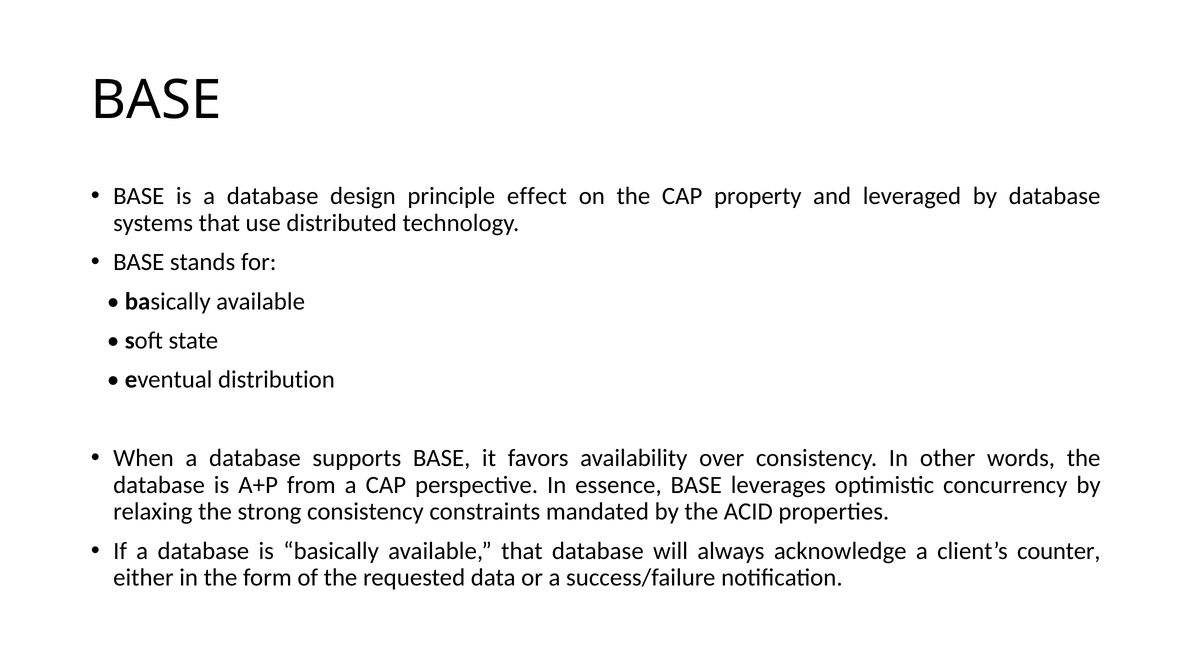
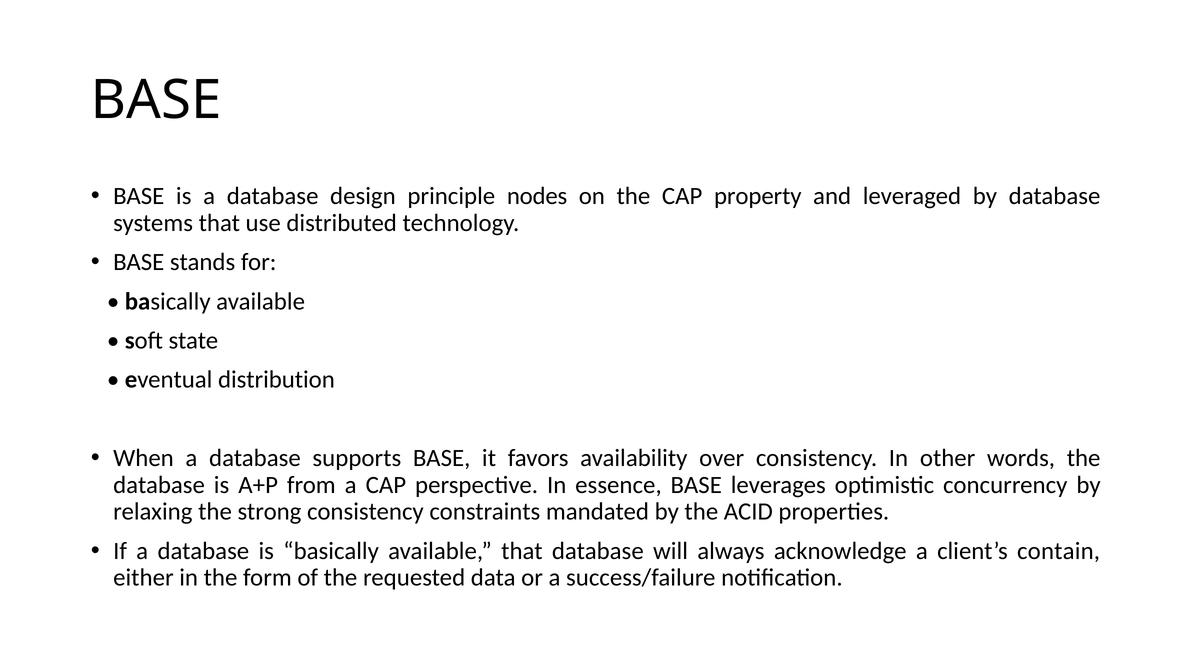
effect: effect -> nodes
counter: counter -> contain
